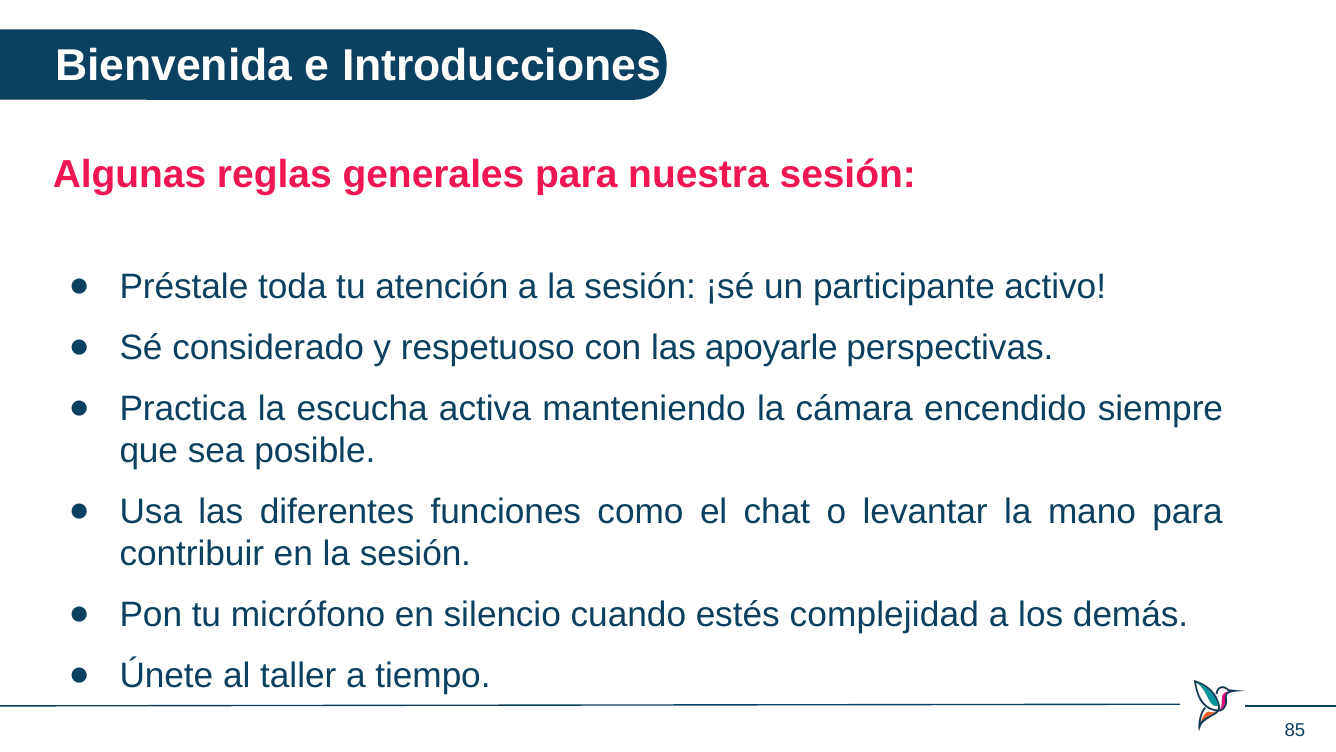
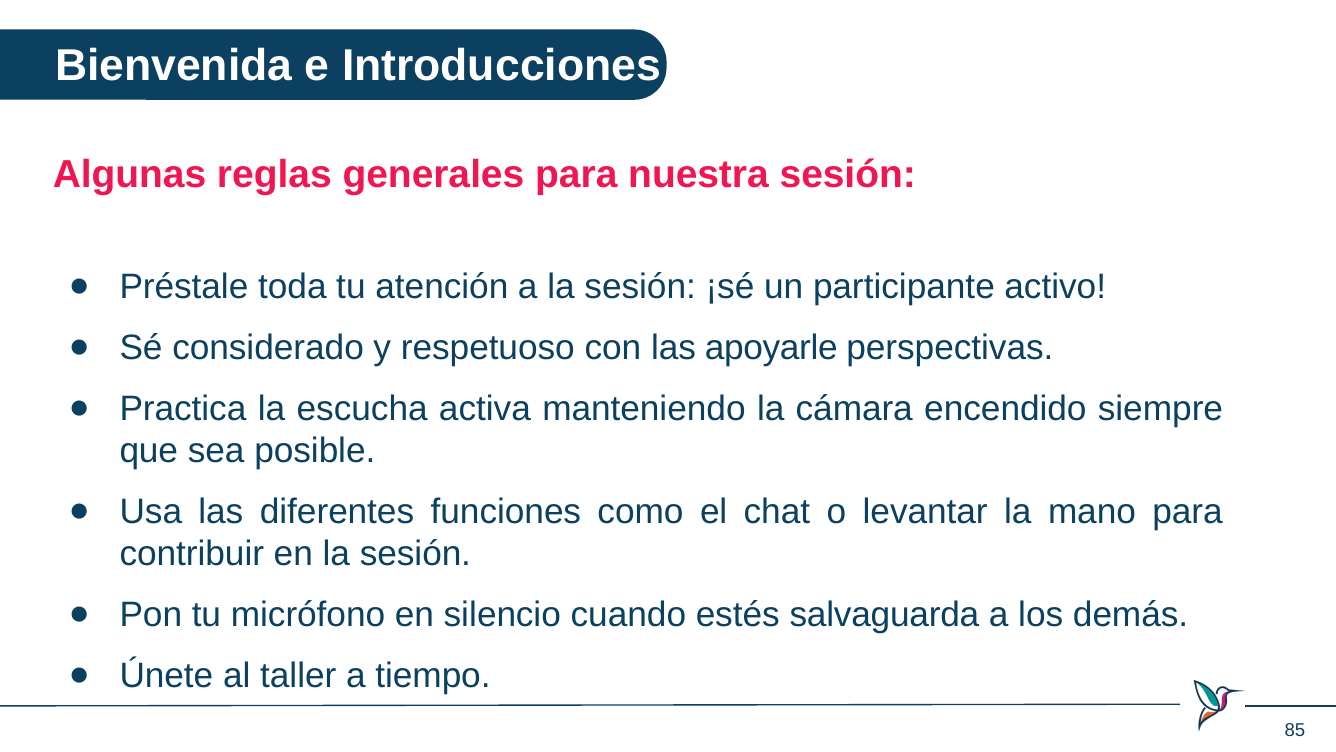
complejidad: complejidad -> salvaguarda
